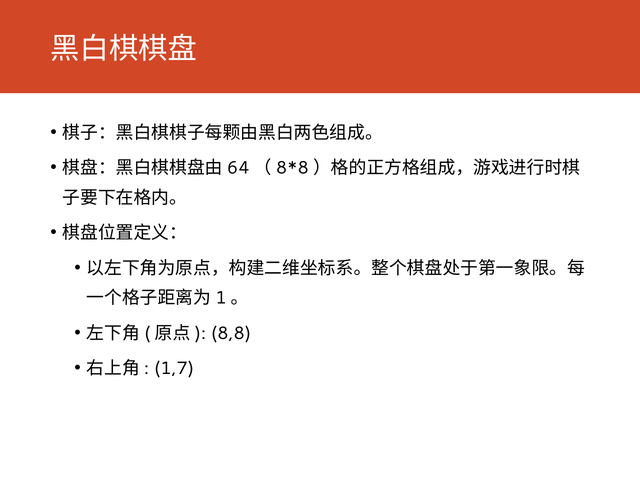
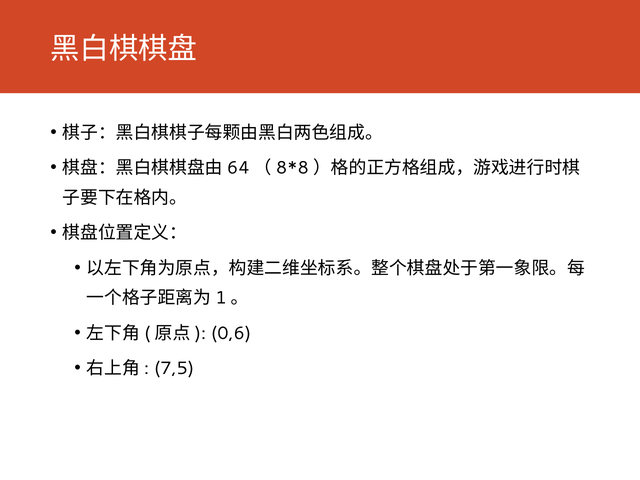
8,8: 8,8 -> 0,6
1,7: 1,7 -> 7,5
